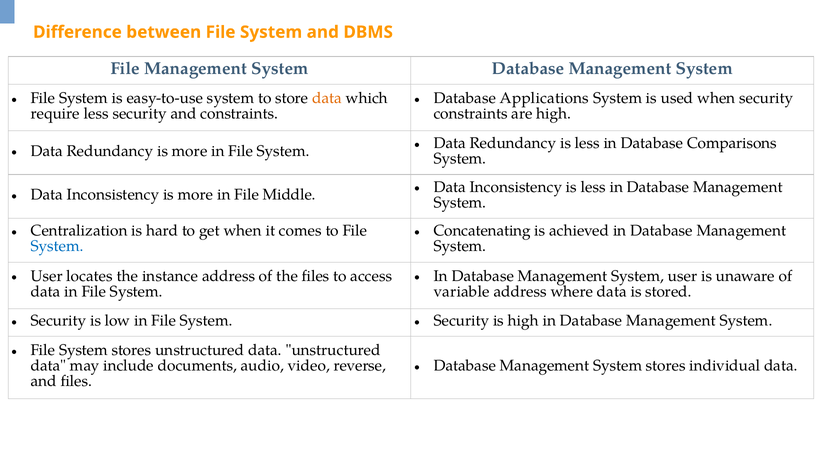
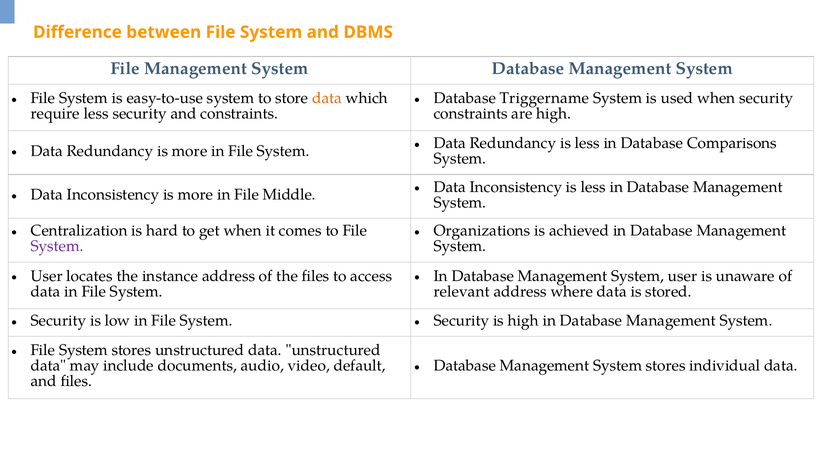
Applications: Applications -> Triggername
Concatenating: Concatenating -> Organizations
System at (57, 246) colour: blue -> purple
variable: variable -> relevant
reverse: reverse -> default
